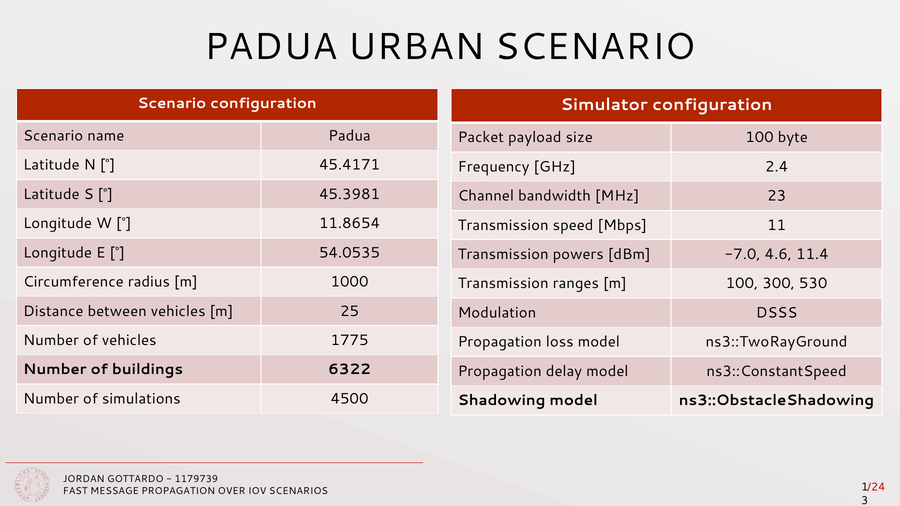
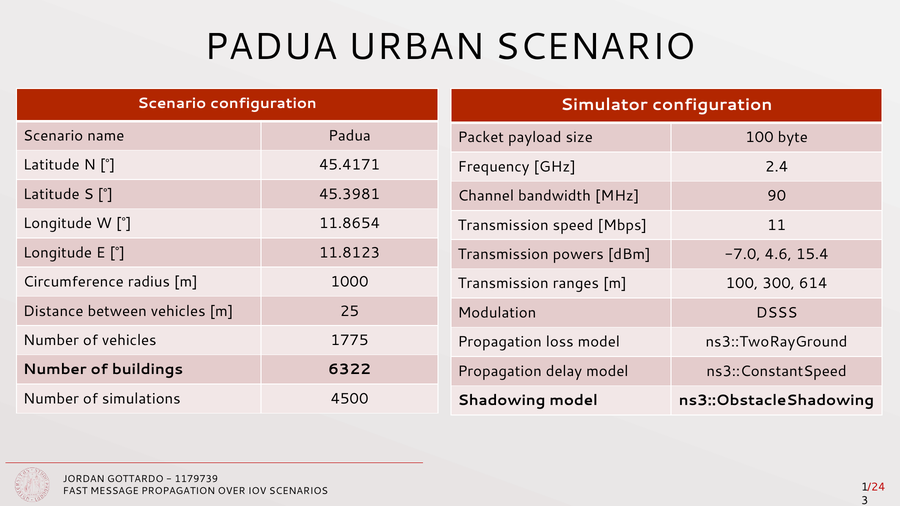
23: 23 -> 90
54.0535: 54.0535 -> 11.8123
11.4: 11.4 -> 15.4
530: 530 -> 614
